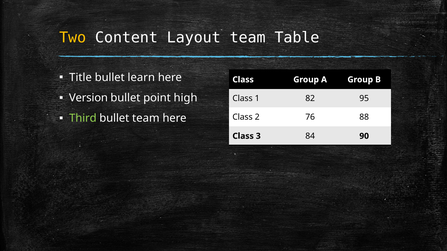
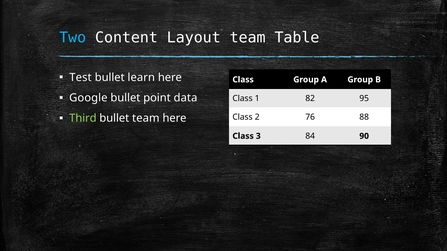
Two colour: yellow -> light blue
Title: Title -> Test
Version: Version -> Google
high: high -> data
